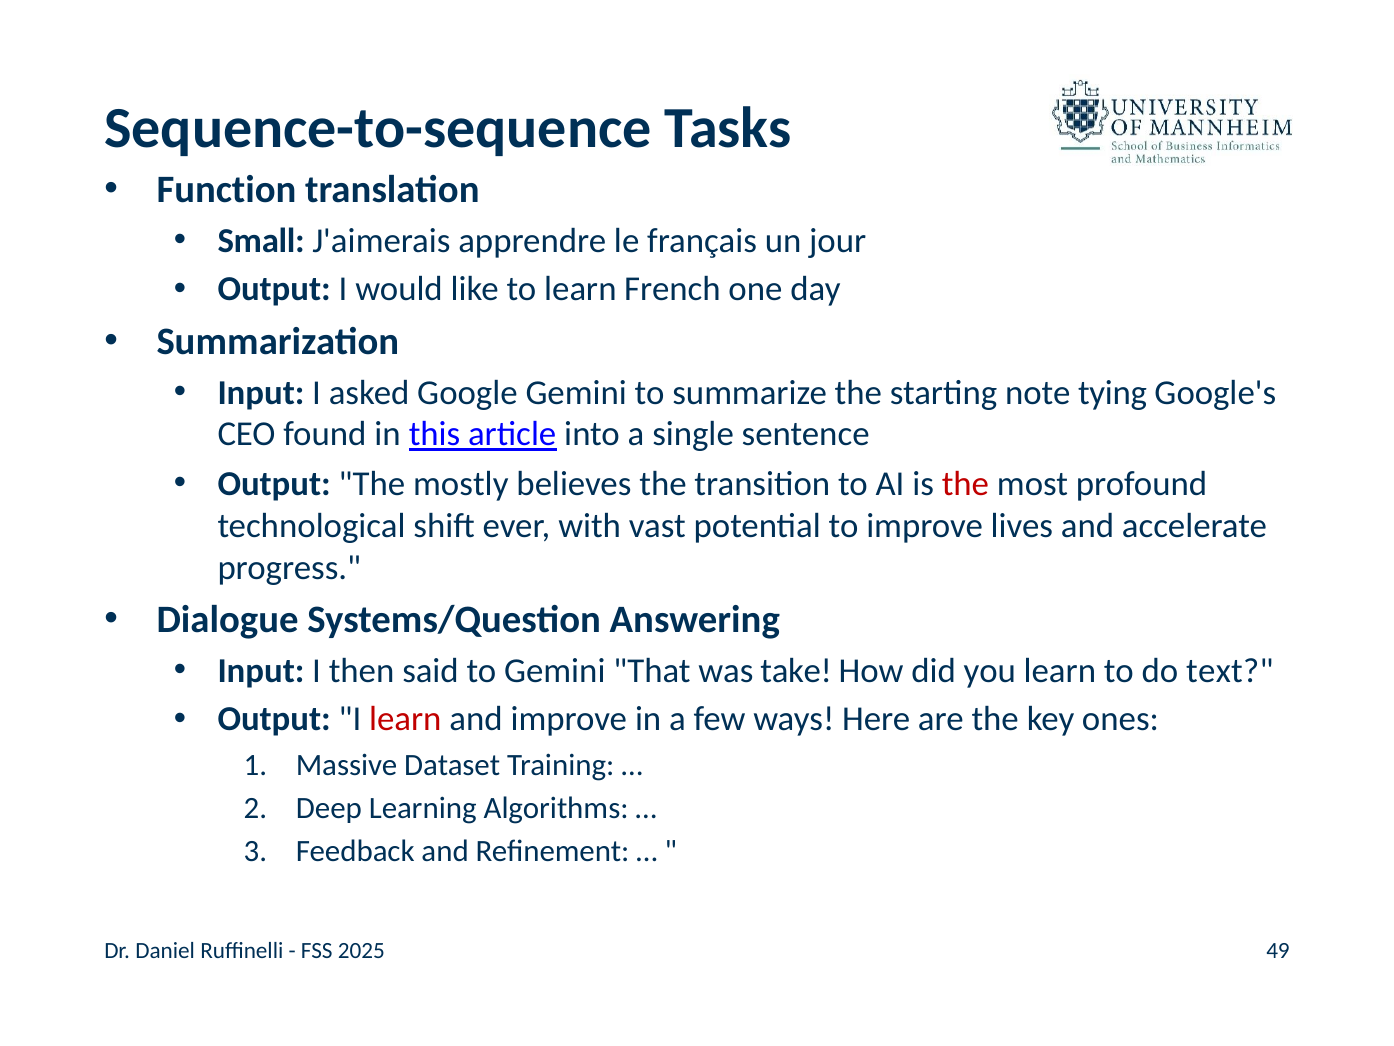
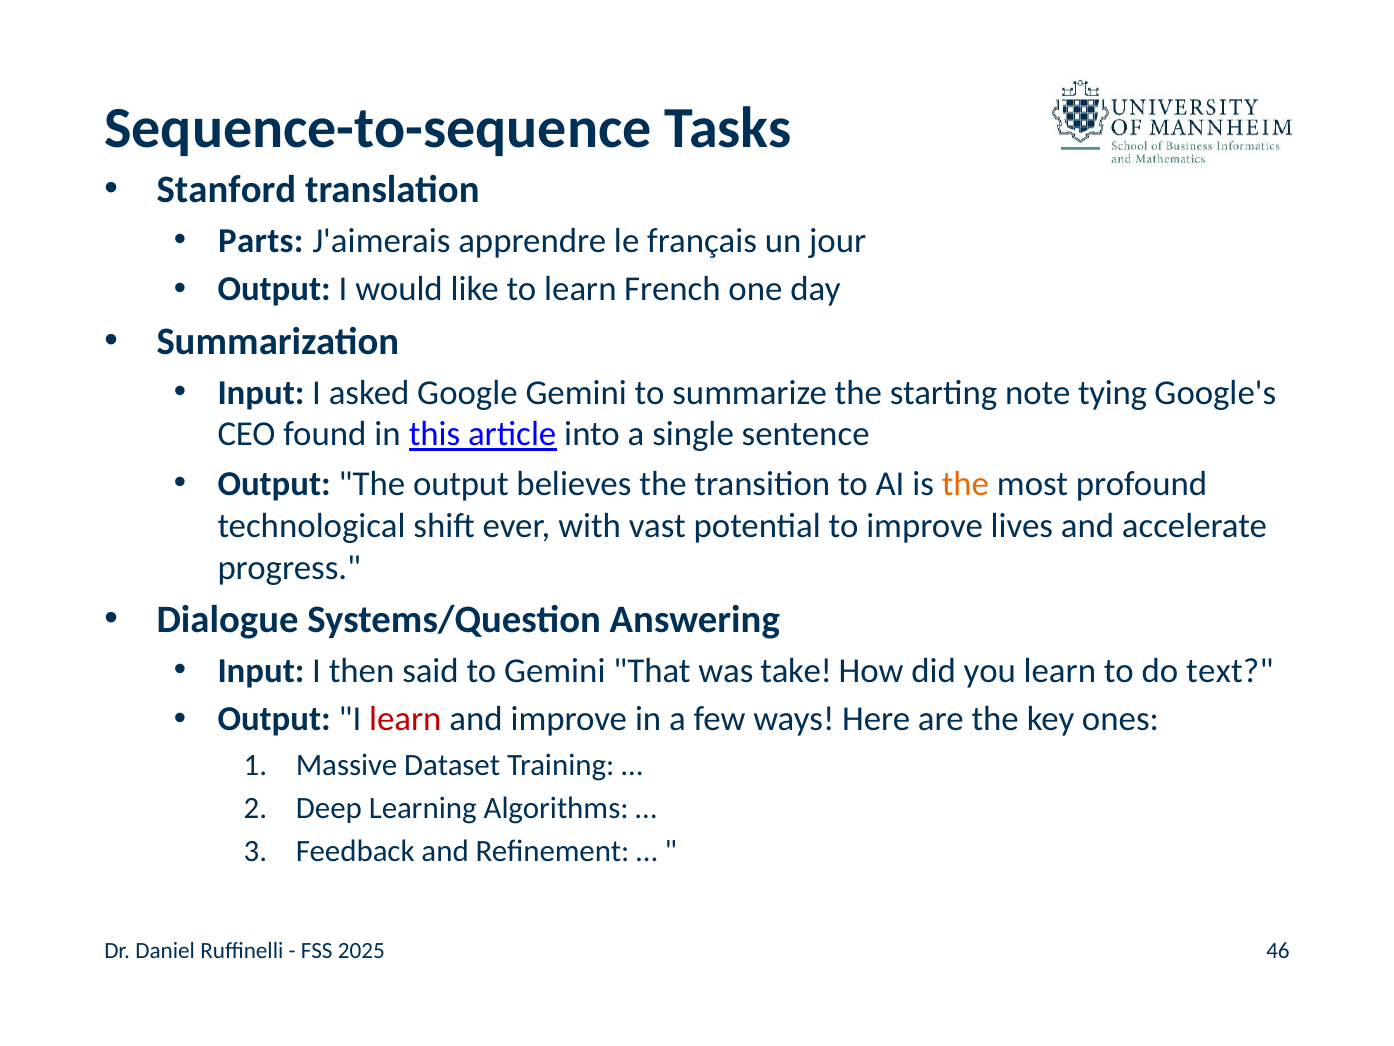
Function: Function -> Stanford
Small: Small -> Parts
The mostly: mostly -> output
the at (965, 484) colour: red -> orange
49: 49 -> 46
